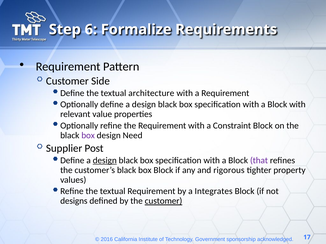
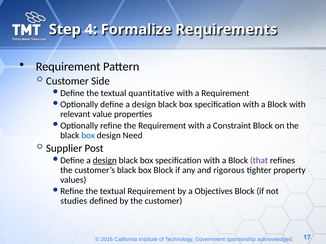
6: 6 -> 4
architecture: architecture -> quantitative
box at (88, 136) colour: purple -> blue
Integrates: Integrates -> Objectives
designs: designs -> studies
customer at (164, 201) underline: present -> none
